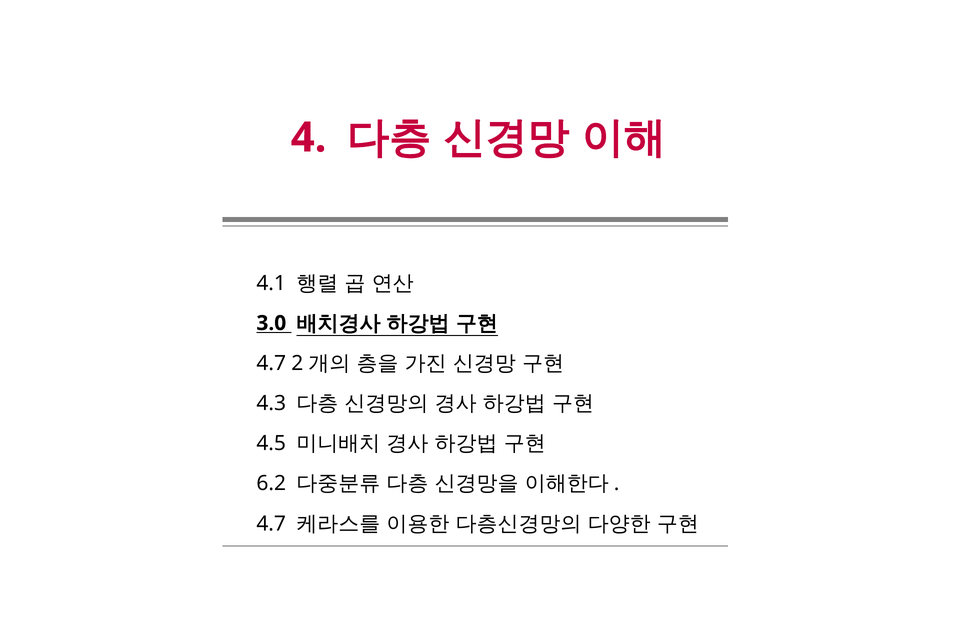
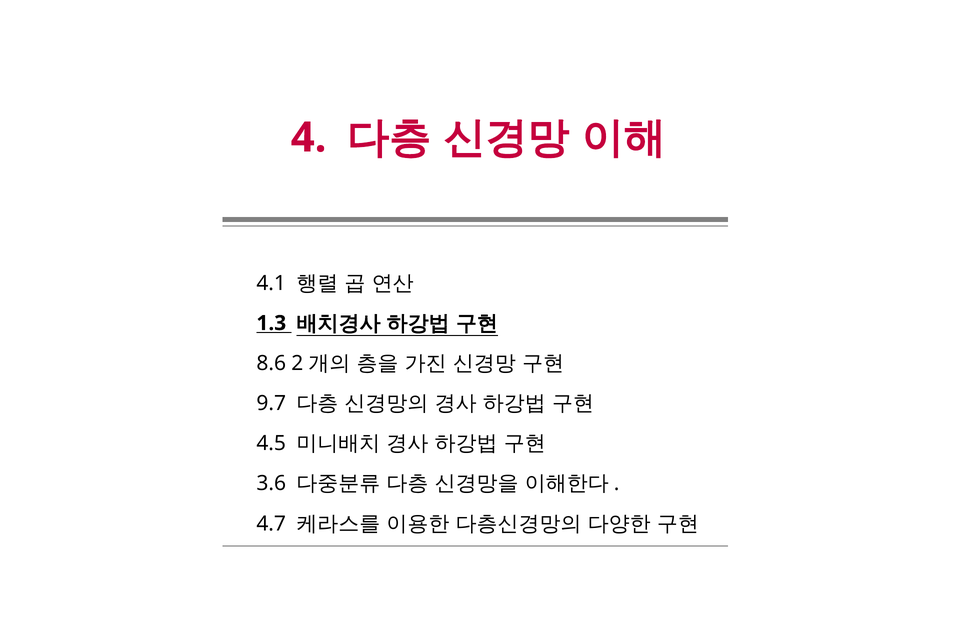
3.0: 3.0 -> 1.3
4.7 at (271, 363): 4.7 -> 8.6
4.3: 4.3 -> 9.7
6.2: 6.2 -> 3.6
